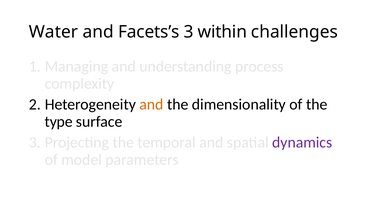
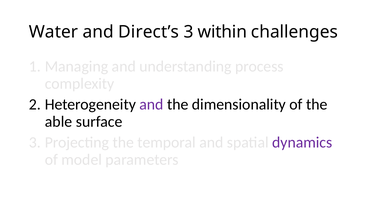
Facets’s: Facets’s -> Direct’s
and at (151, 104) colour: orange -> purple
type: type -> able
